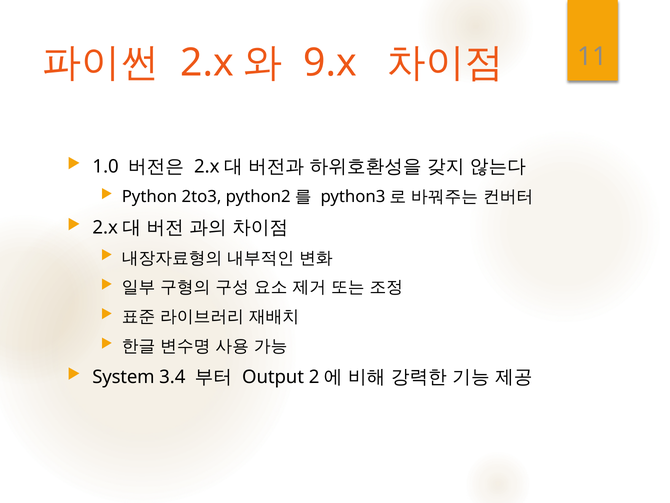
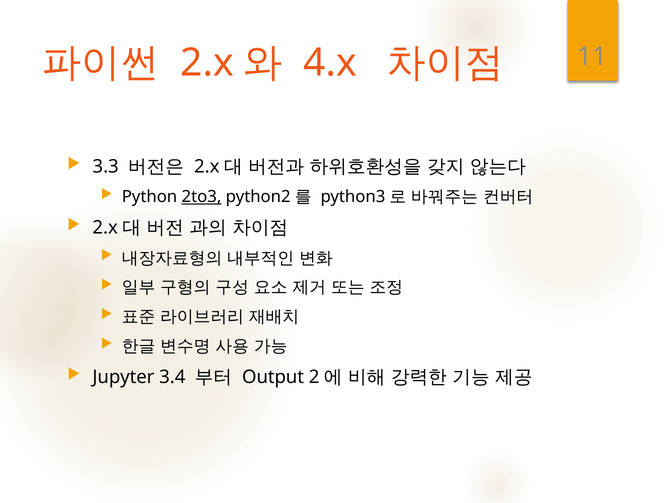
9.x: 9.x -> 4.x
1.0: 1.0 -> 3.3
2to3 underline: none -> present
System: System -> Jupyter
